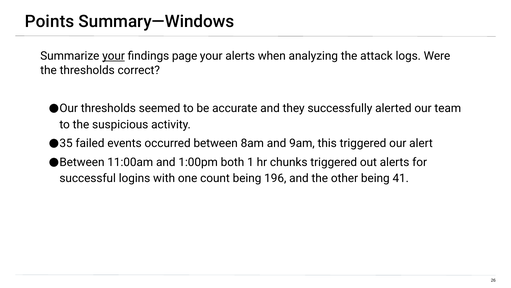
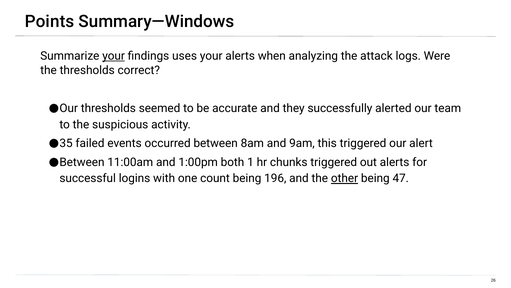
page: page -> uses
other underline: none -> present
41: 41 -> 47
